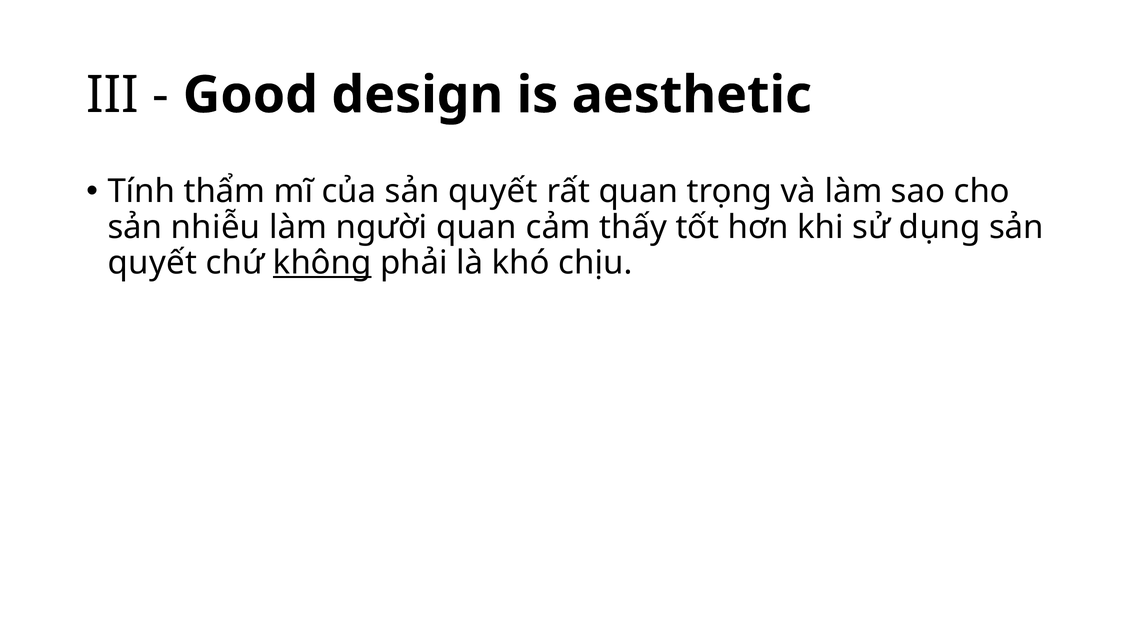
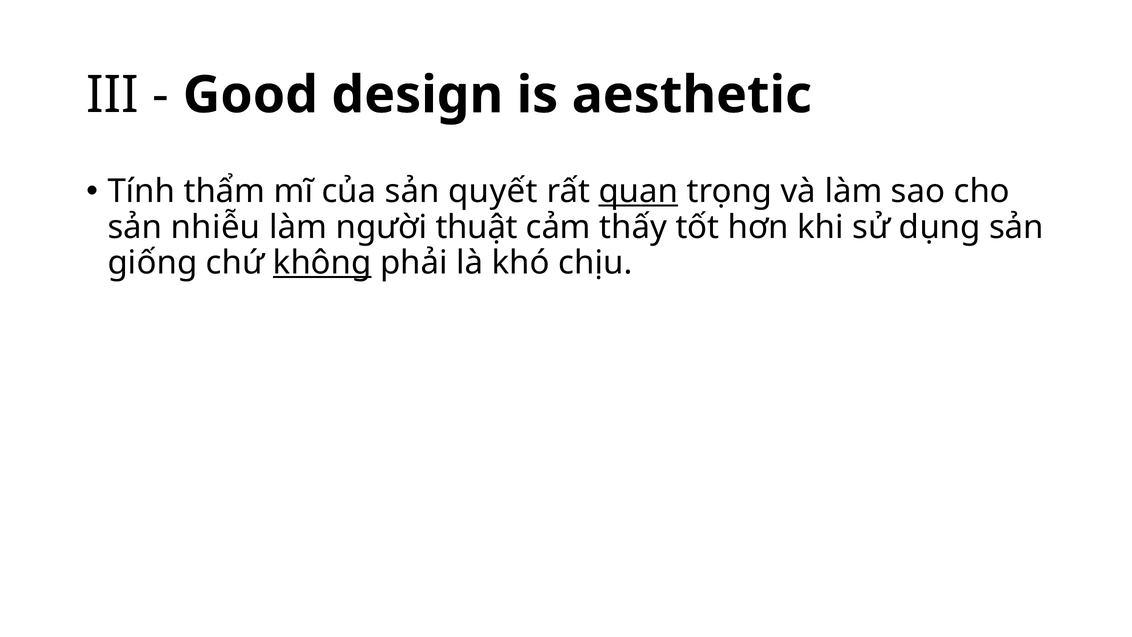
quan at (638, 191) underline: none -> present
người quan: quan -> thuật
quyết at (152, 263): quyết -> giống
